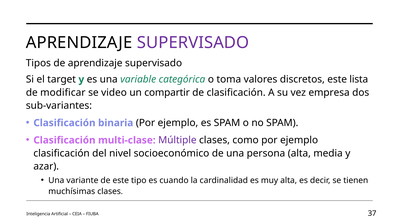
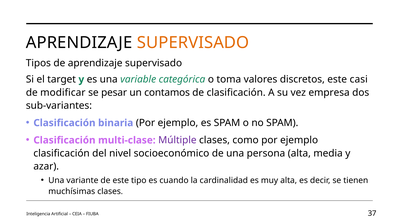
SUPERVISADO at (193, 43) colour: purple -> orange
lista: lista -> casi
video: video -> pesar
compartir: compartir -> contamos
